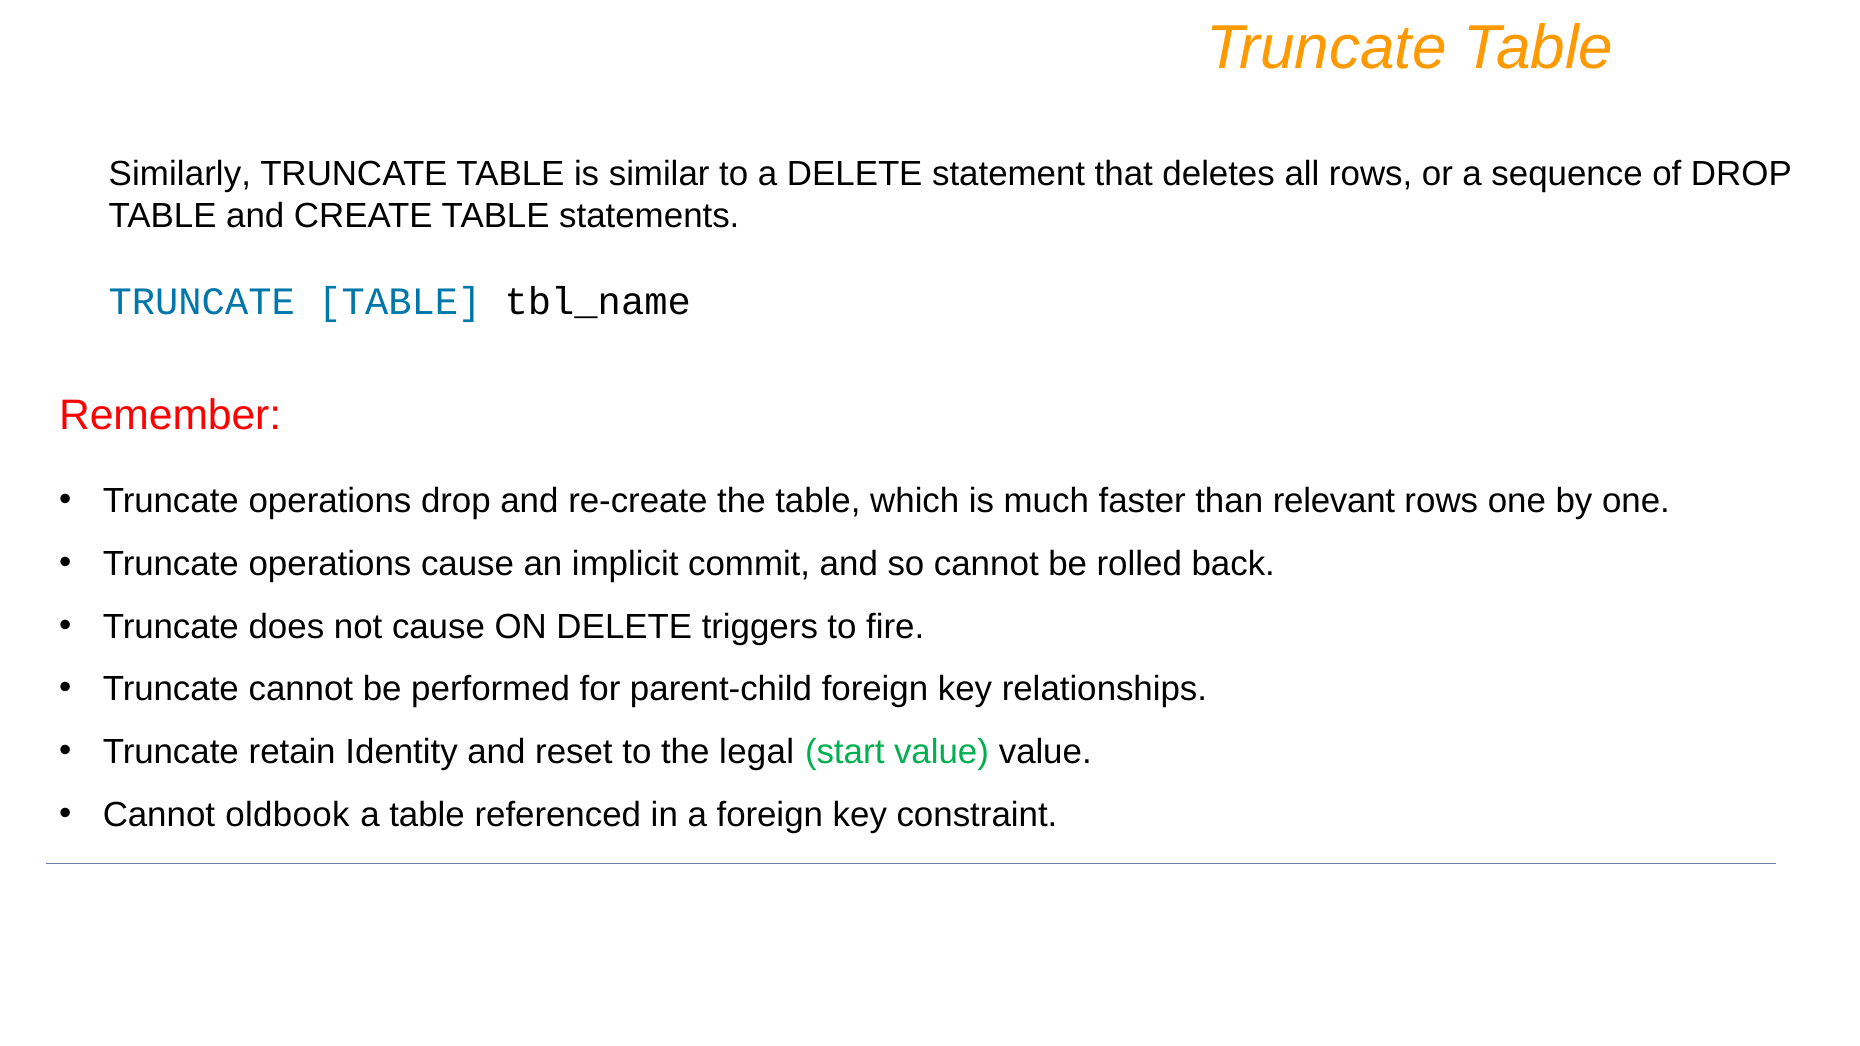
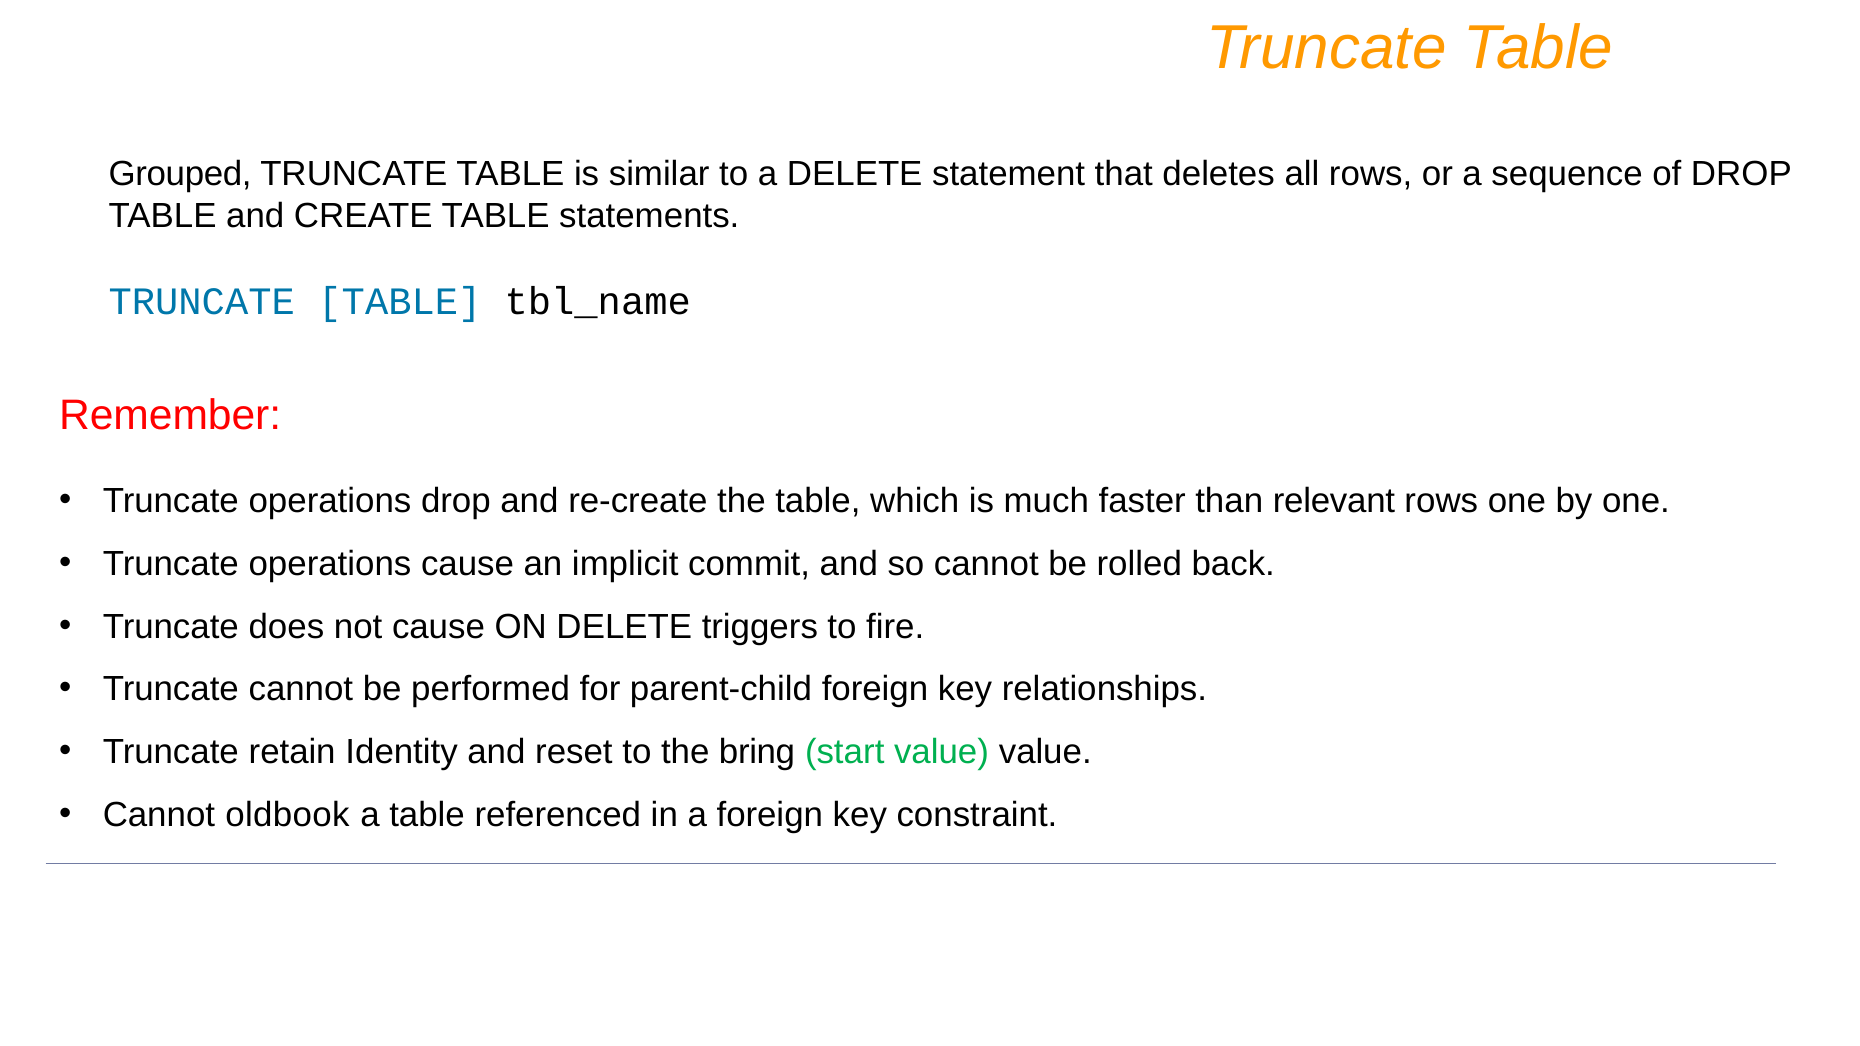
Similarly: Similarly -> Grouped
legal: legal -> bring
